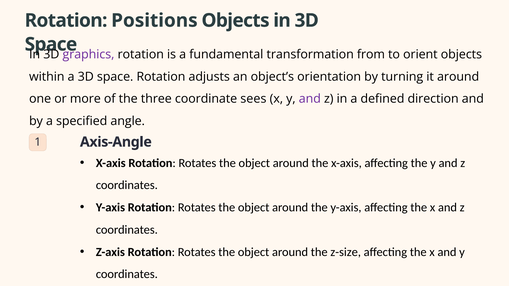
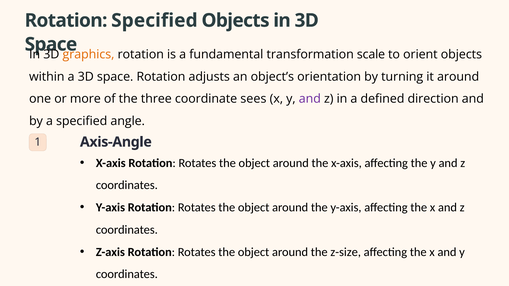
Rotation Positions: Positions -> Specified
graphics colour: purple -> orange
from: from -> scale
